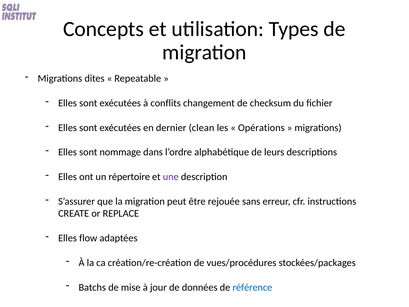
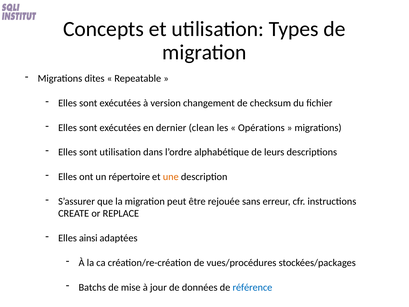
conflits: conflits -> version
sont nommage: nommage -> utilisation
une colour: purple -> orange
flow: flow -> ainsi
